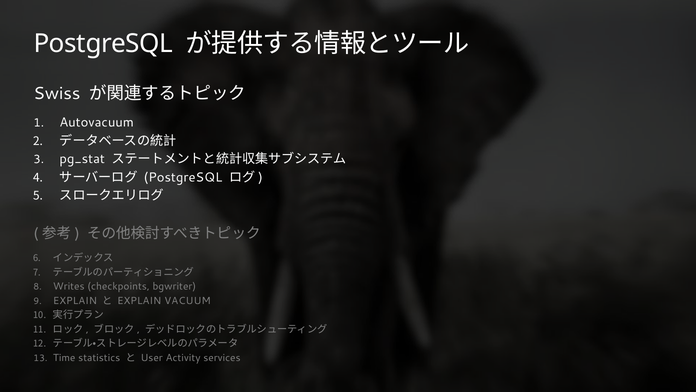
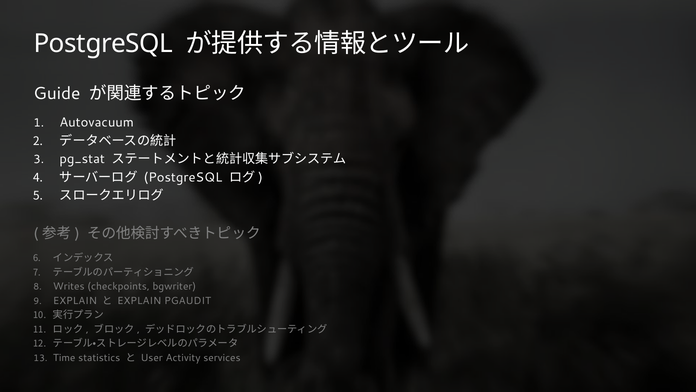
Swiss: Swiss -> Guide
VACUUM: VACUUM -> PGAUDIT
